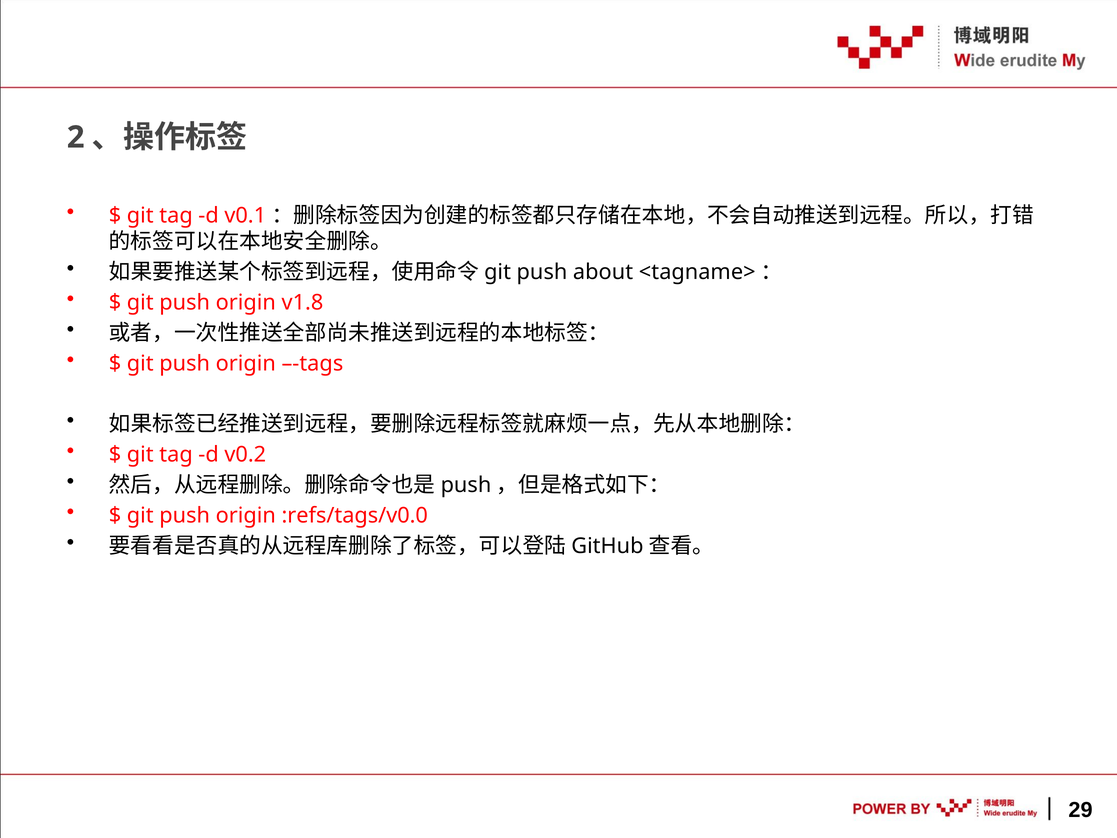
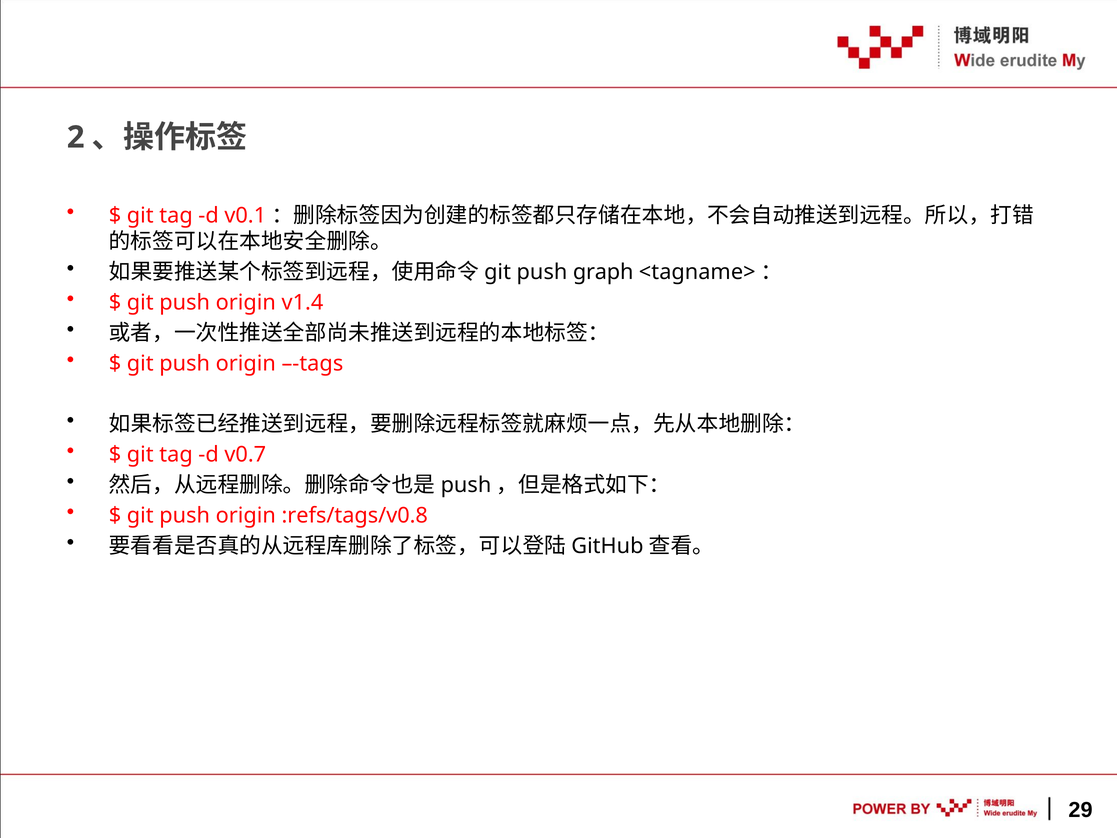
about: about -> graph
v1.8: v1.8 -> v1.4
v0.2: v0.2 -> v0.7
:refs/tags/v0.0: :refs/tags/v0.0 -> :refs/tags/v0.8
